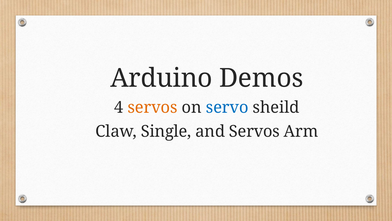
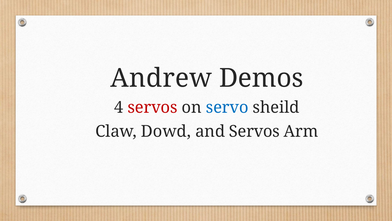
Arduino: Arduino -> Andrew
servos at (153, 107) colour: orange -> red
Single: Single -> Dowd
